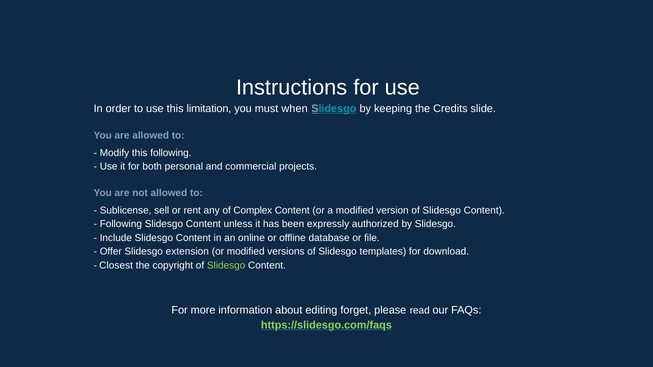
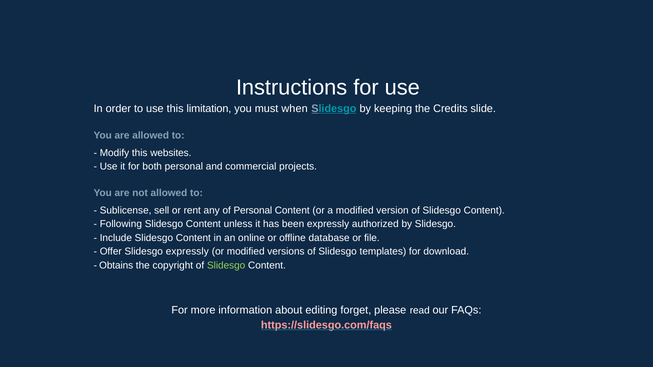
this following: following -> websites
of Complex: Complex -> Personal
Slidesgo extension: extension -> expressly
Closest: Closest -> Obtains
https://slidesgo.com/faqs colour: light green -> pink
